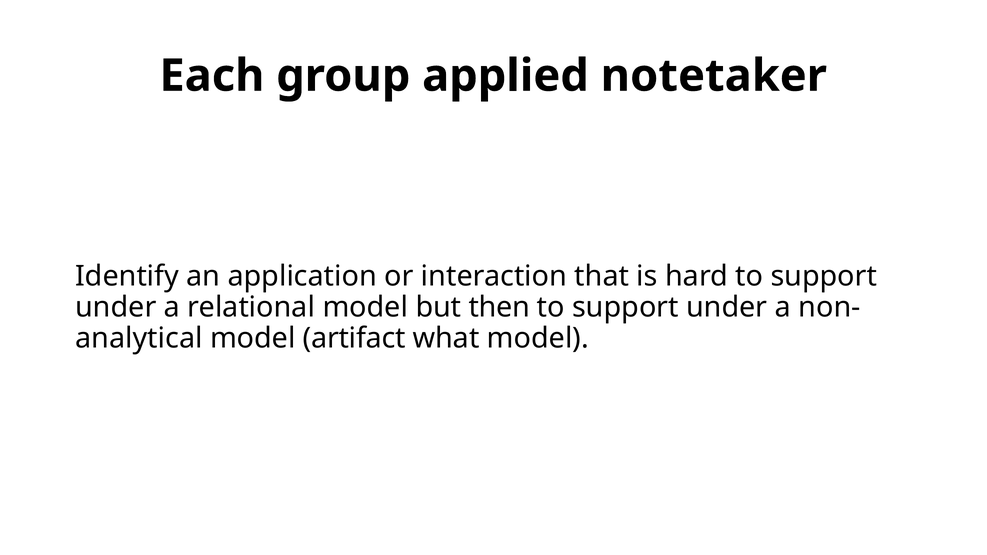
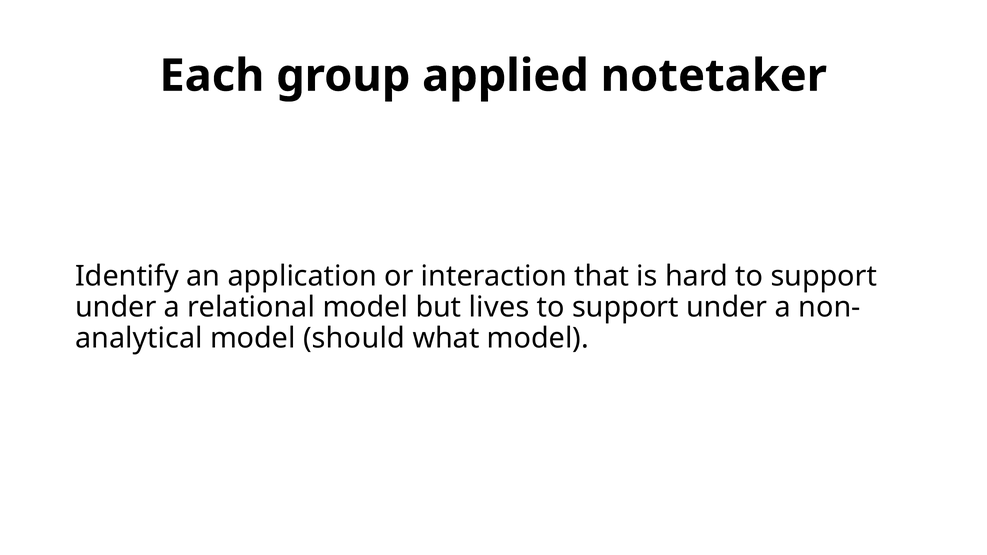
then: then -> lives
artifact: artifact -> should
